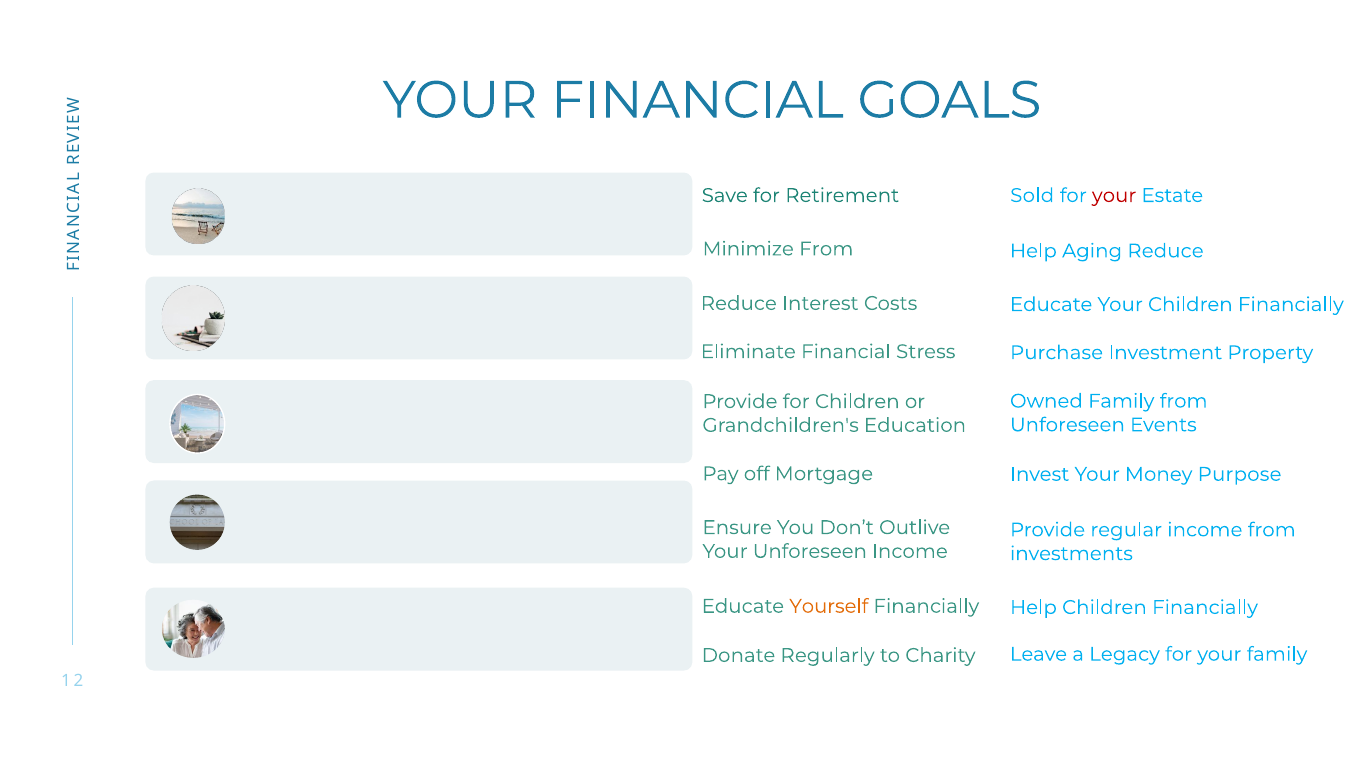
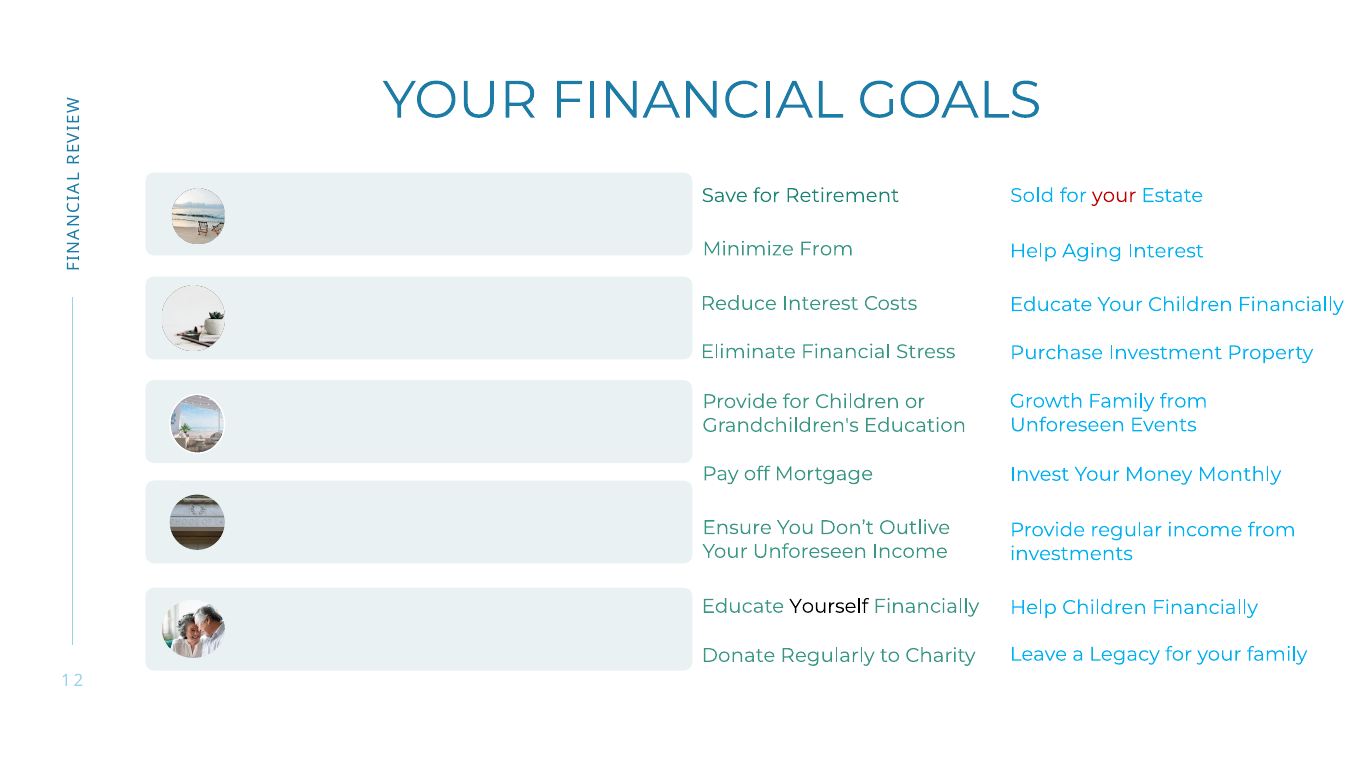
Aging Reduce: Reduce -> Interest
Owned: Owned -> Growth
Purpose: Purpose -> Monthly
Yourself colour: orange -> black
